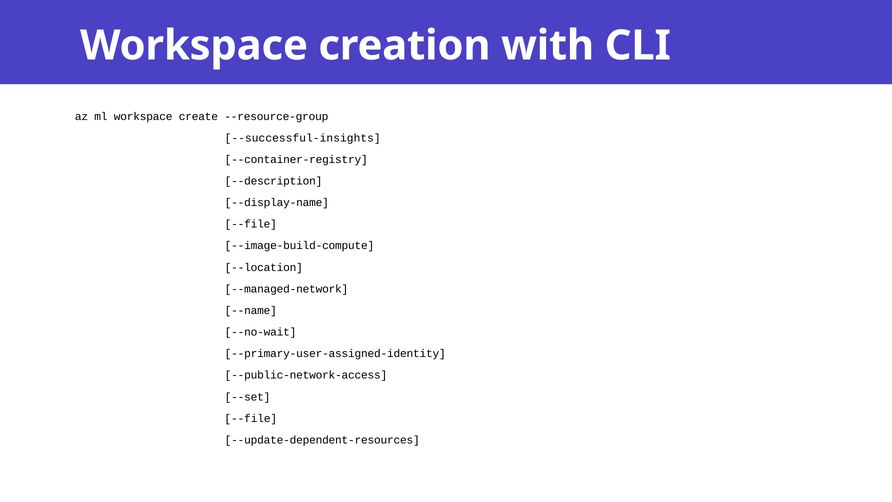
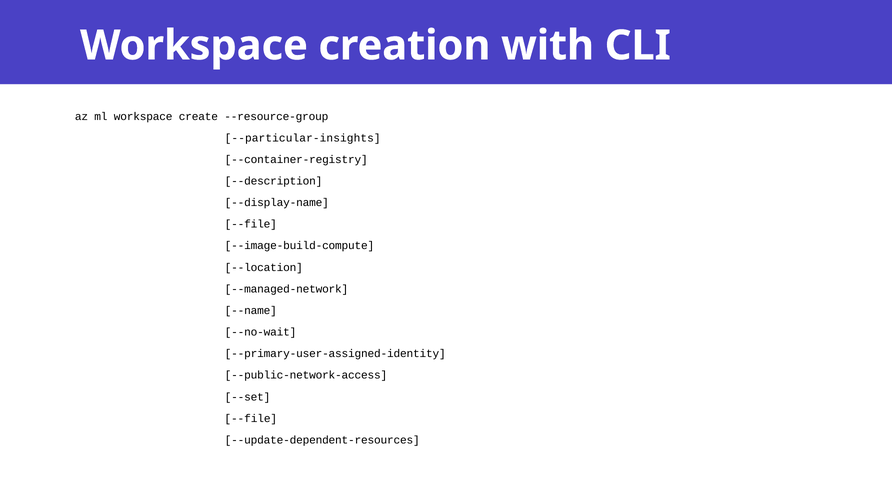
--successful-insights: --successful-insights -> --particular-insights
